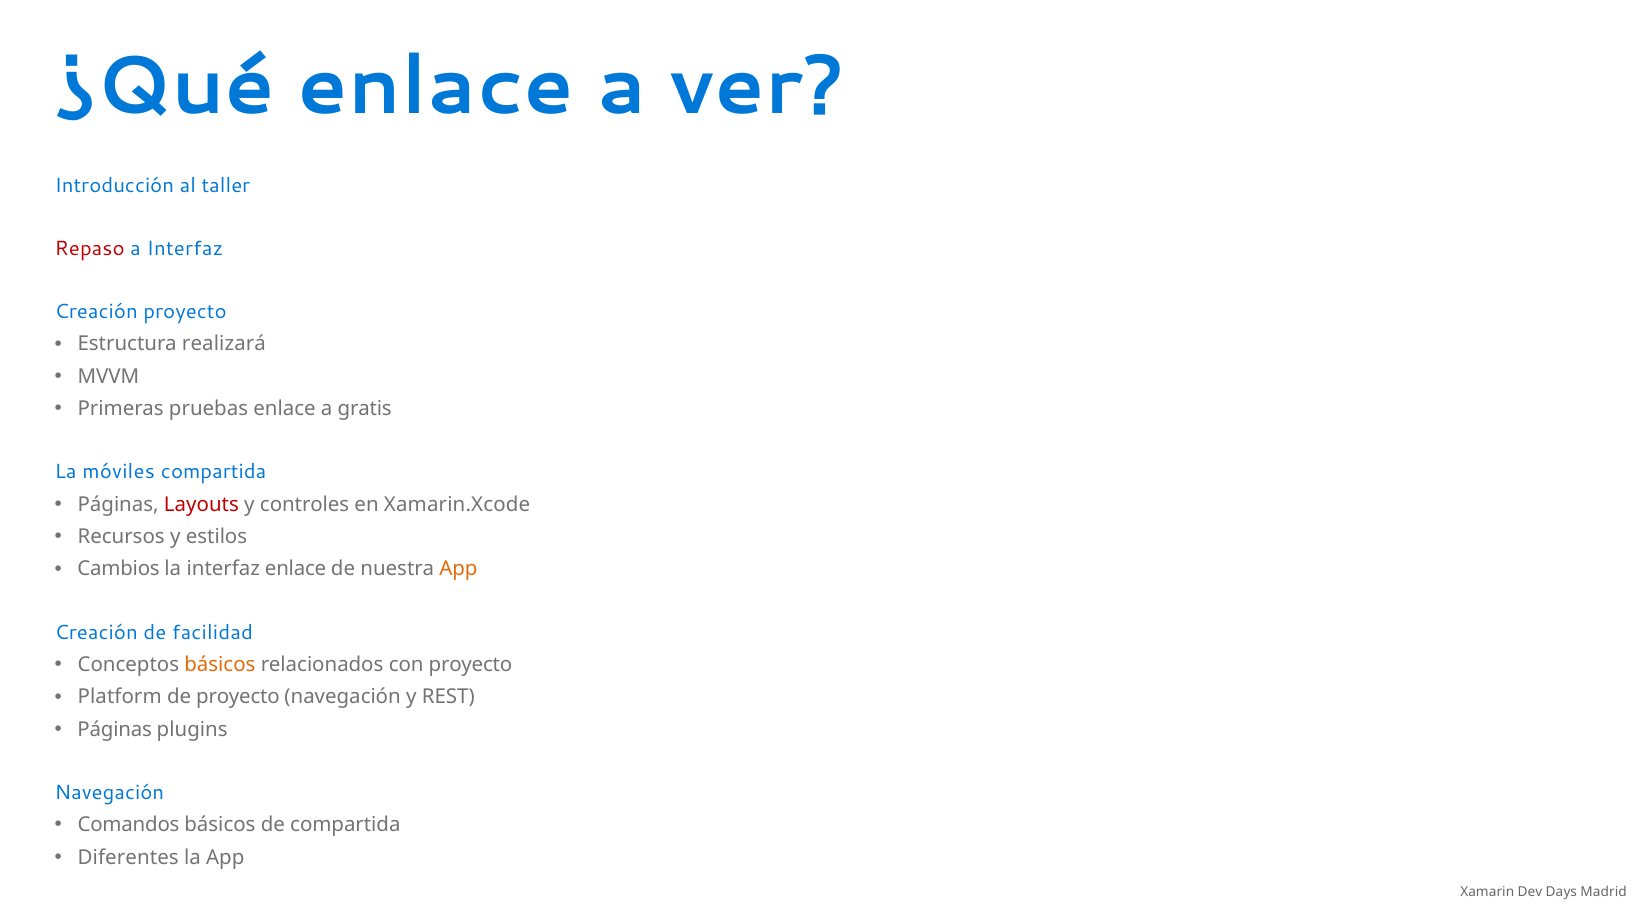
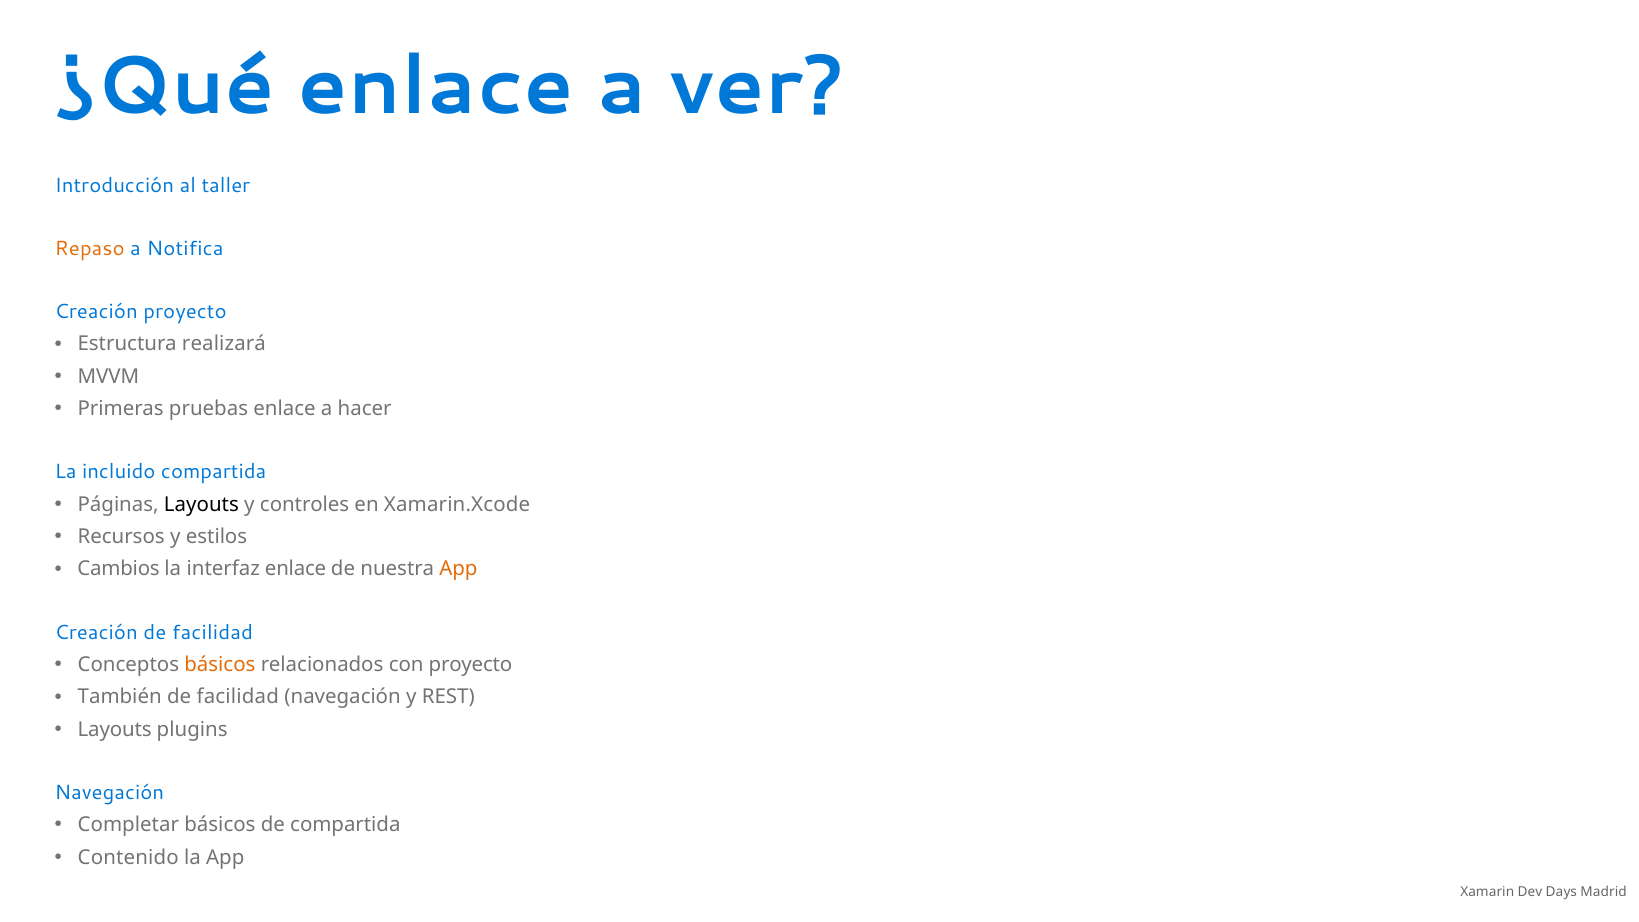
Repaso colour: red -> orange
a Interfaz: Interfaz -> Notifica
gratis: gratis -> hacer
móviles: móviles -> incluido
Layouts at (201, 504) colour: red -> black
Platform: Platform -> También
proyecto at (238, 697): proyecto -> facilidad
Páginas at (115, 729): Páginas -> Layouts
Comandos: Comandos -> Completar
Diferentes: Diferentes -> Contenido
